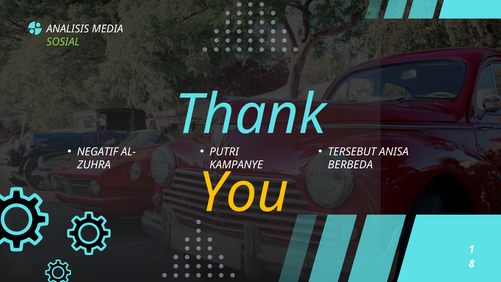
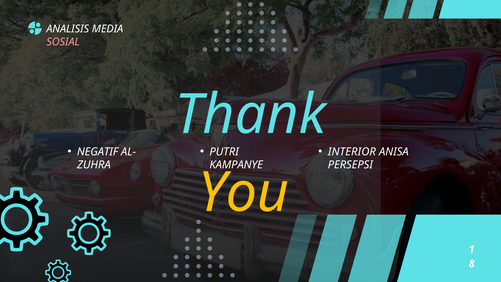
SOSIAL colour: light green -> pink
TERSEBUT: TERSEBUT -> INTERIOR
BERBEDA: BERBEDA -> PERSEPSI
